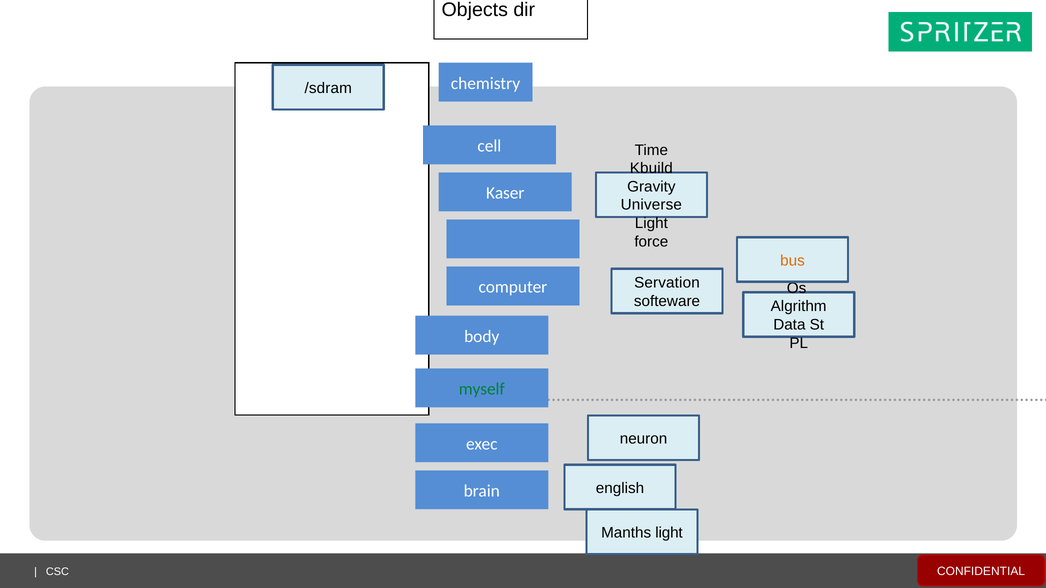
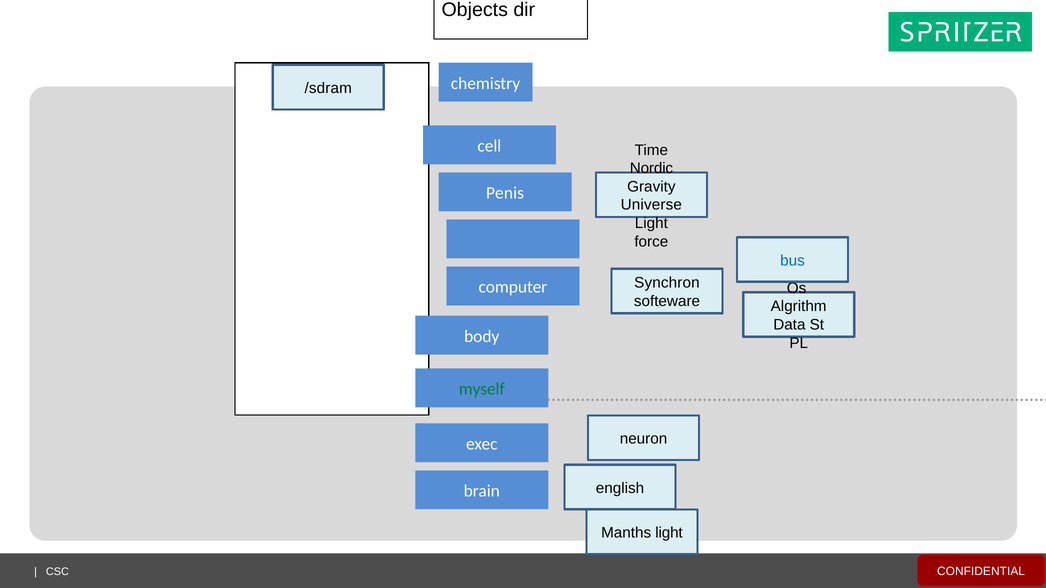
Kbuild: Kbuild -> Nordic
Kaser: Kaser -> Penis
bus colour: orange -> blue
Servation: Servation -> Synchron
